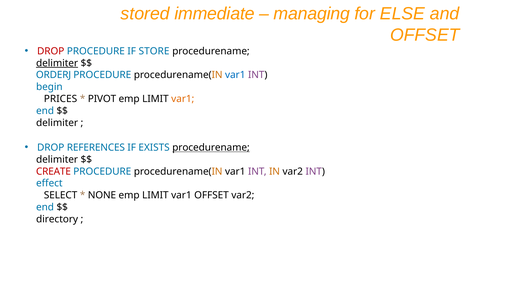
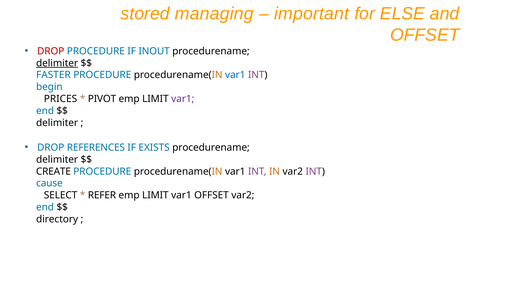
immediate: immediate -> managing
managing: managing -> important
STORE: STORE -> INOUT
ORDERJ: ORDERJ -> FASTER
var1 at (183, 99) colour: orange -> purple
procedurename at (211, 148) underline: present -> none
CREATE colour: red -> black
effect: effect -> cause
NONE: NONE -> REFER
